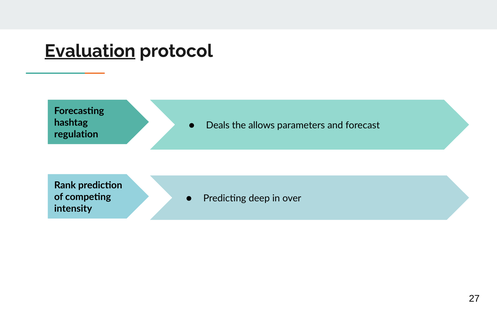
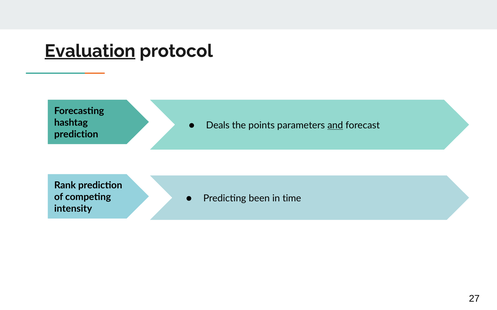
allows: allows -> points
and underline: none -> present
regulation at (76, 134): regulation -> prediction
deep: deep -> been
over: over -> time
